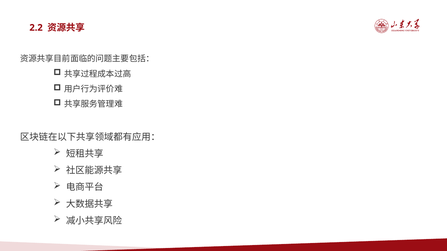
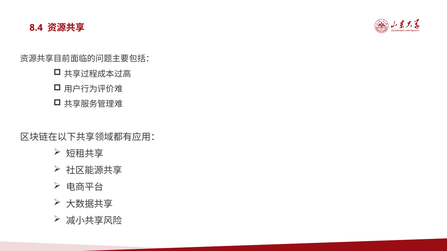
2.2: 2.2 -> 8.4
